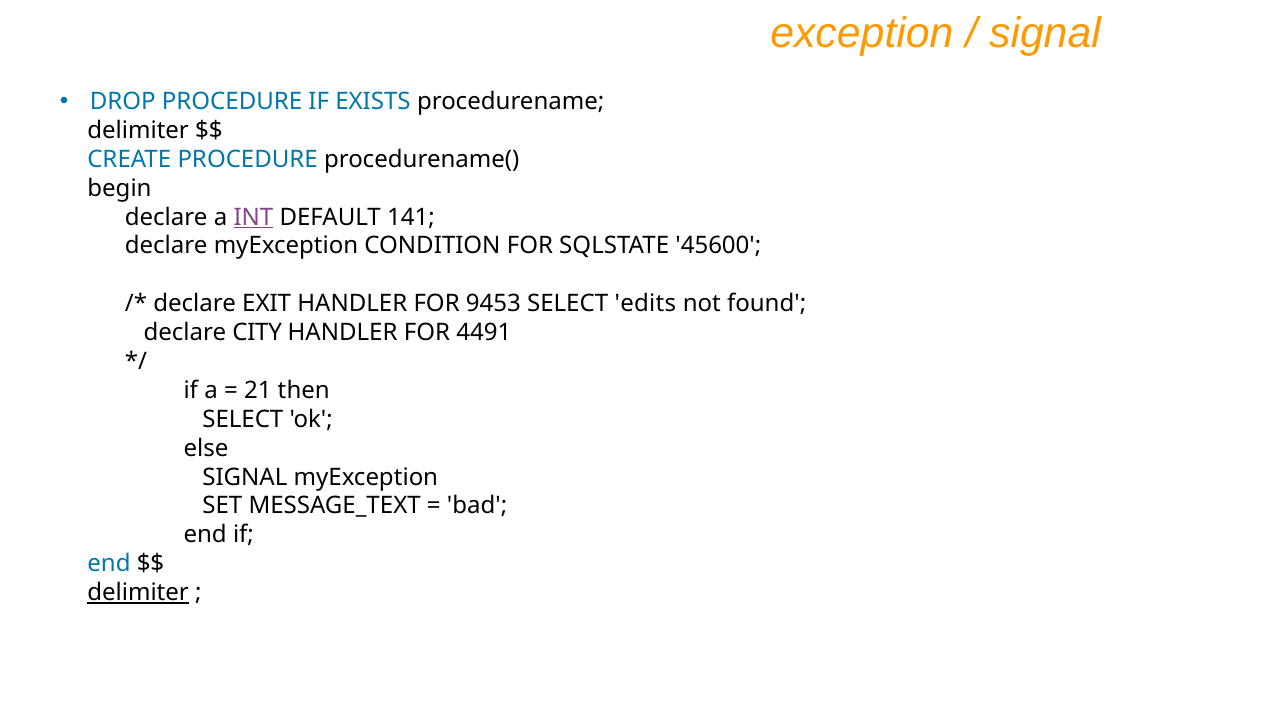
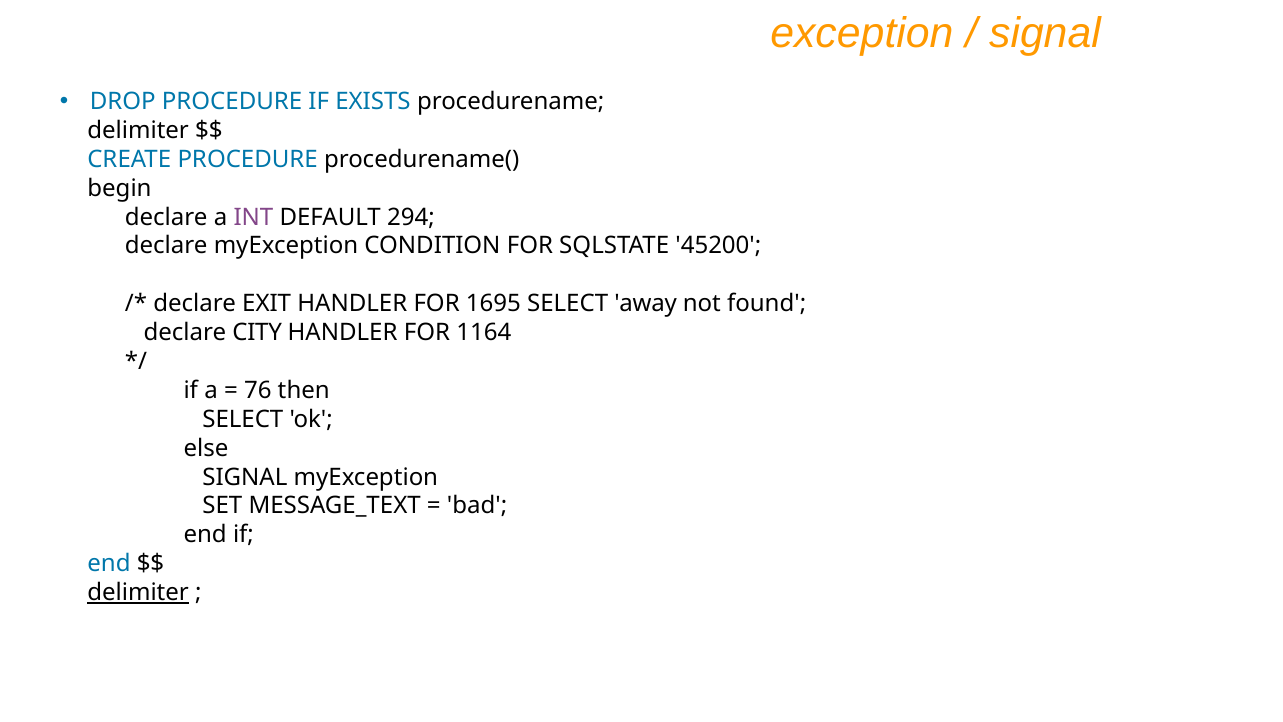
INT underline: present -> none
141: 141 -> 294
45600: 45600 -> 45200
9453: 9453 -> 1695
edits: edits -> away
4491: 4491 -> 1164
21: 21 -> 76
